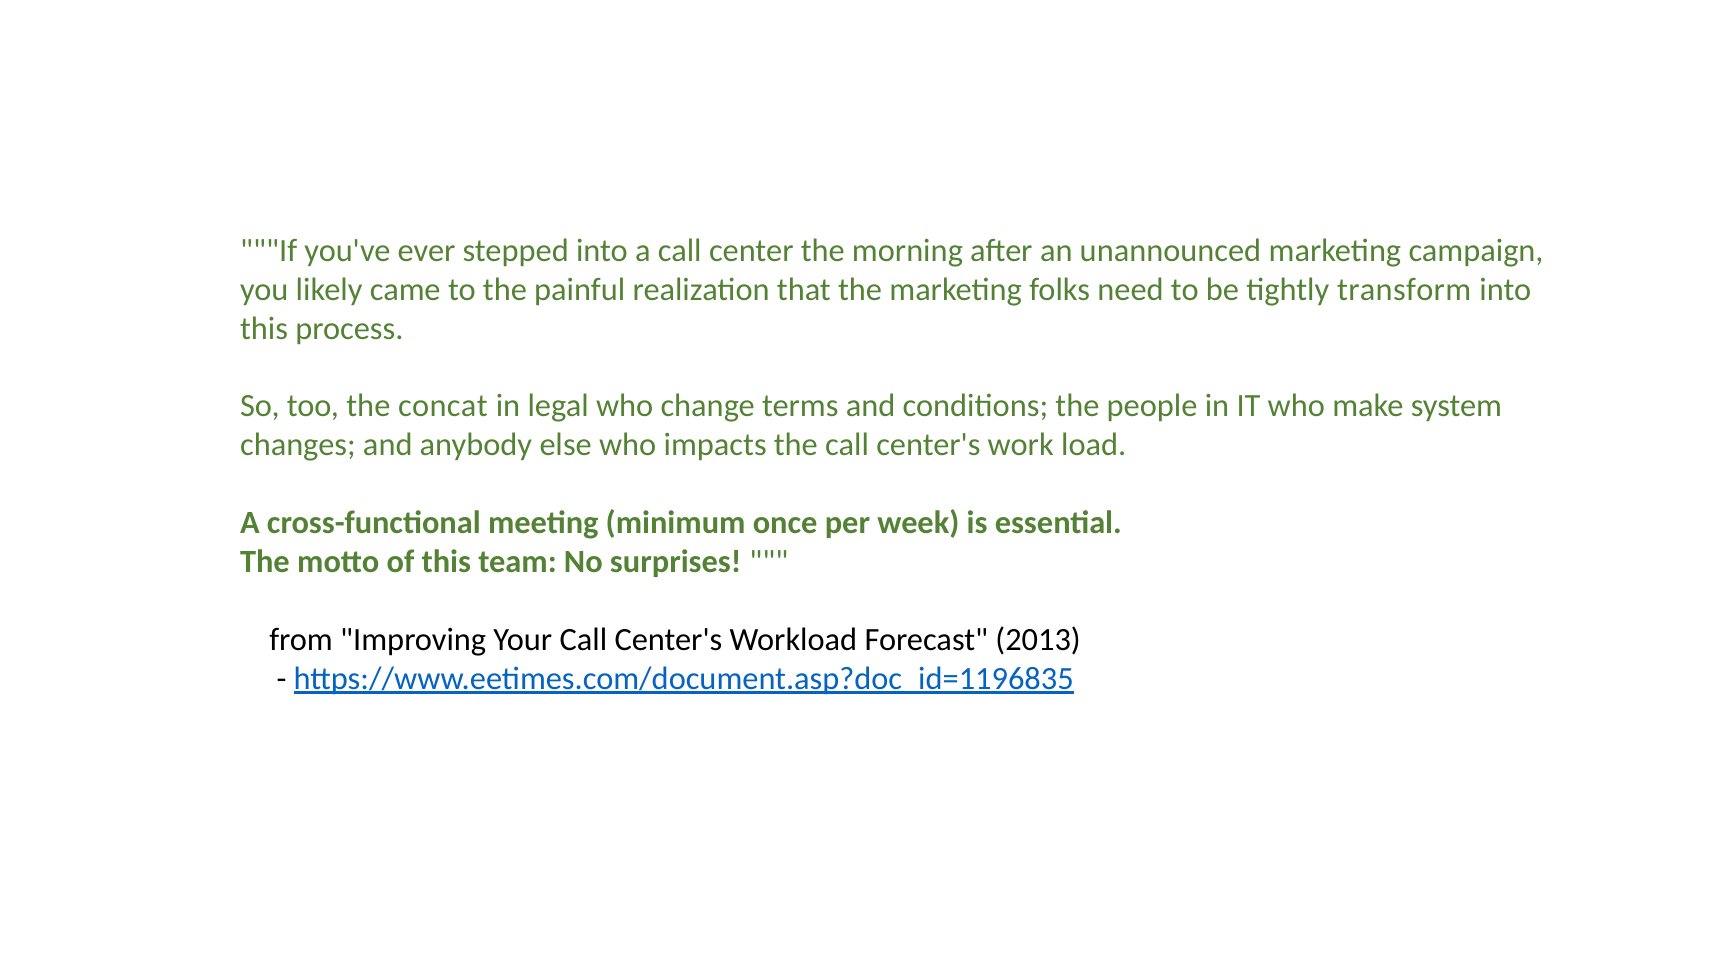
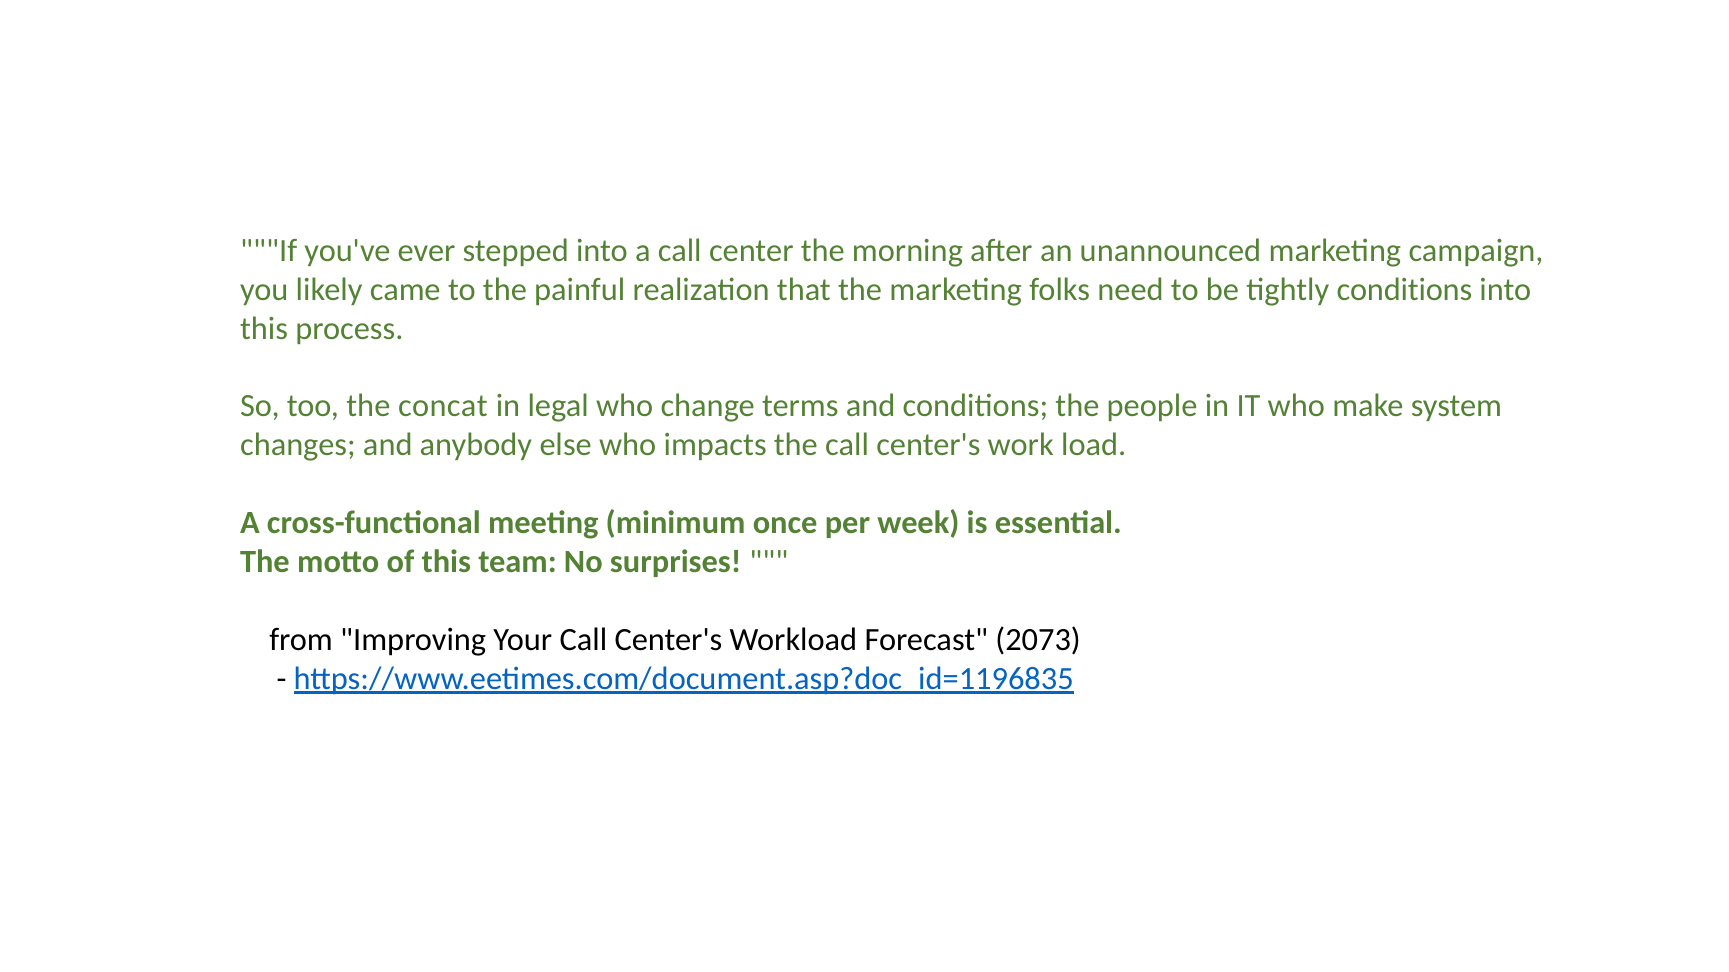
tightly transform: transform -> conditions
2013: 2013 -> 2073
